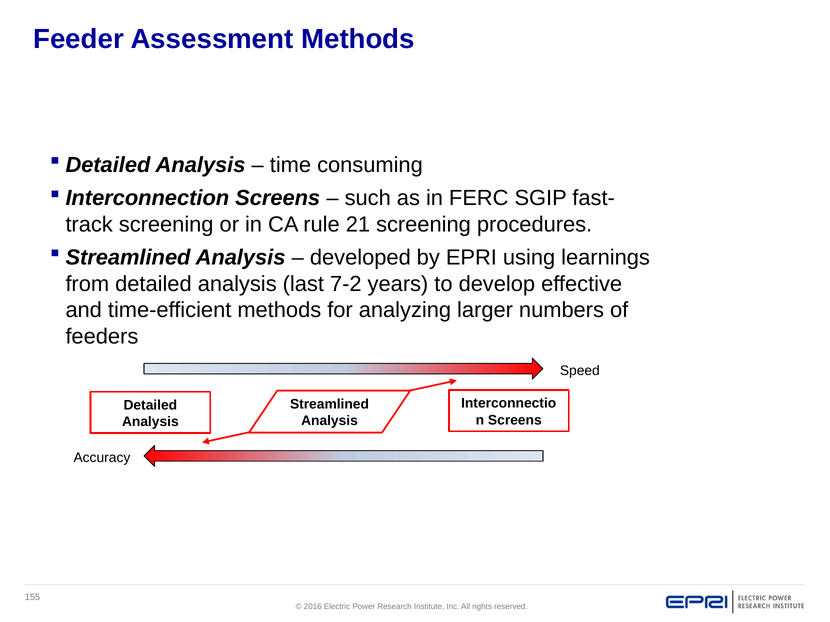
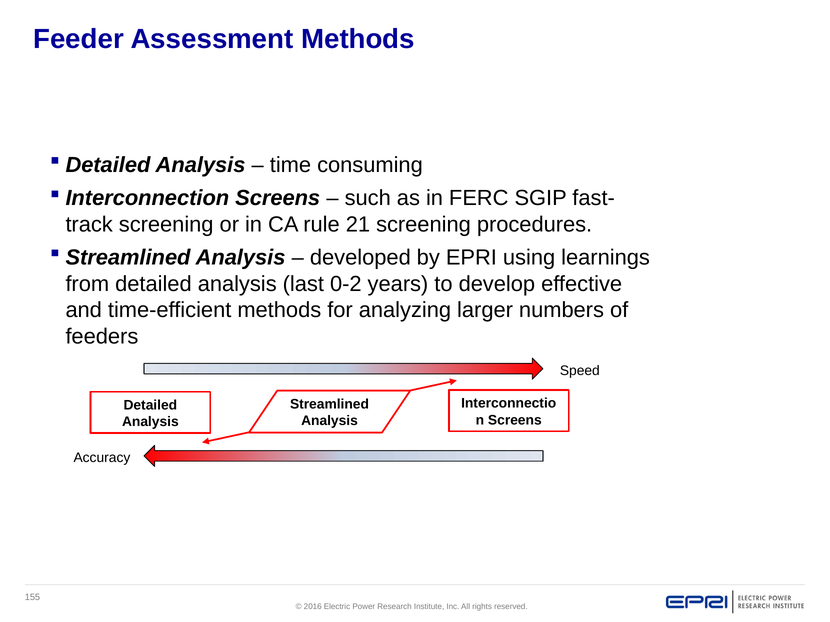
7-2: 7-2 -> 0-2
